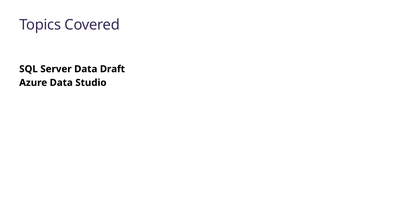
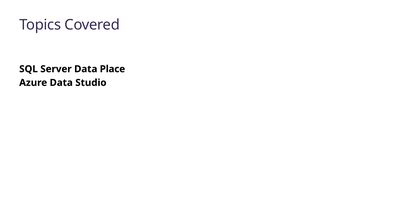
Draft: Draft -> Place
